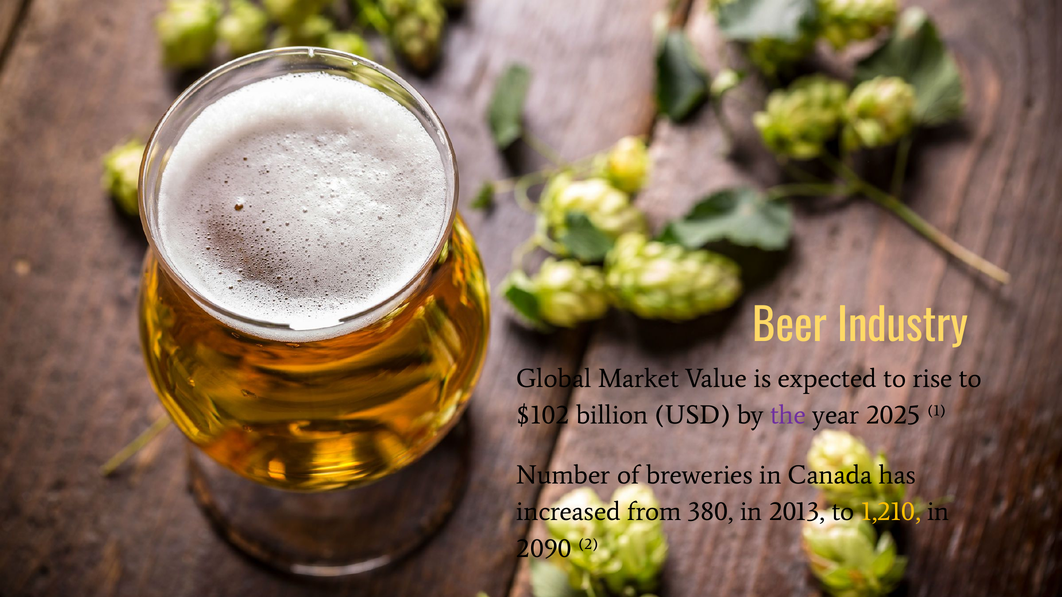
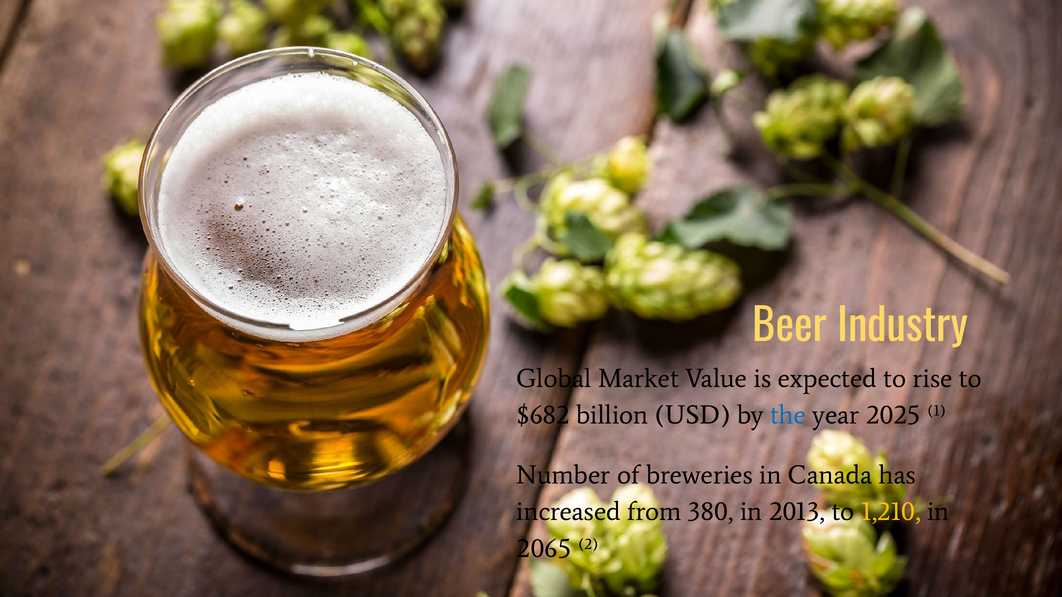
$102: $102 -> $682
the colour: purple -> blue
2090: 2090 -> 2065
